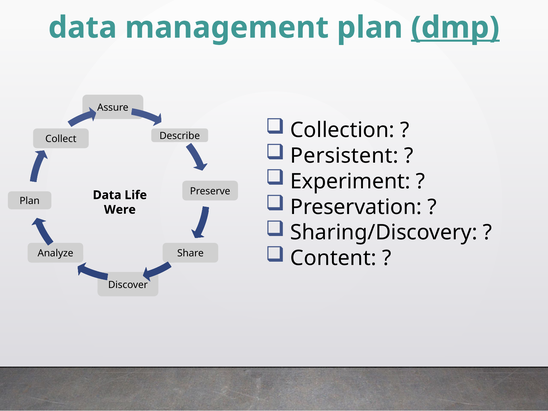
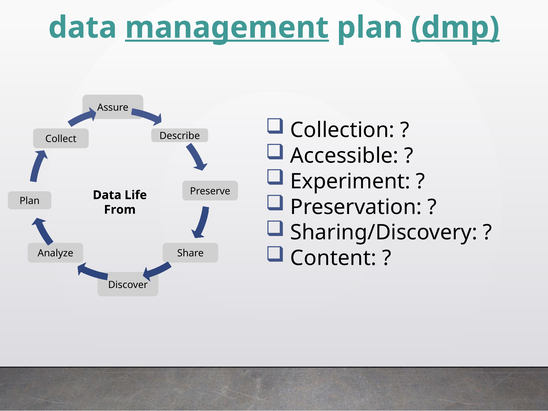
management underline: none -> present
Persistent: Persistent -> Accessible
Were: Were -> From
